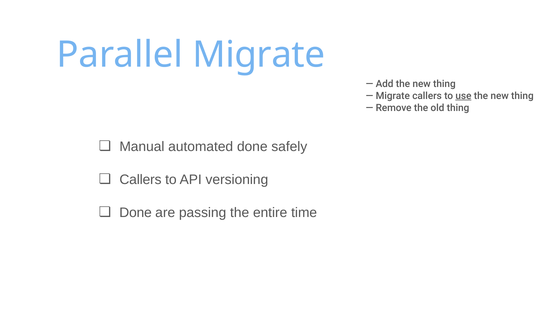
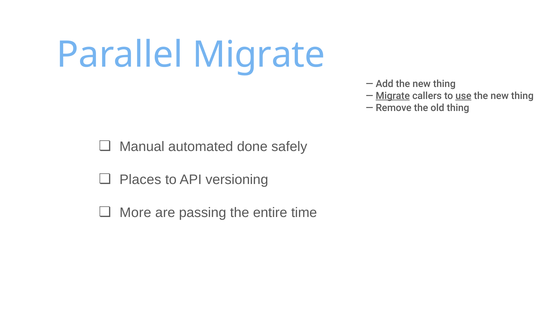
Migrate at (393, 96) underline: none -> present
Callers at (140, 180): Callers -> Places
Done at (136, 213): Done -> More
